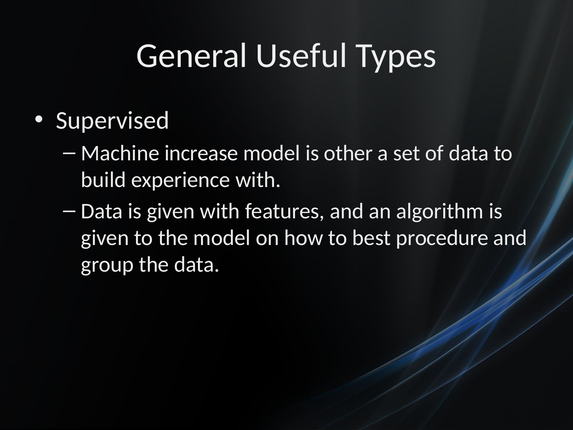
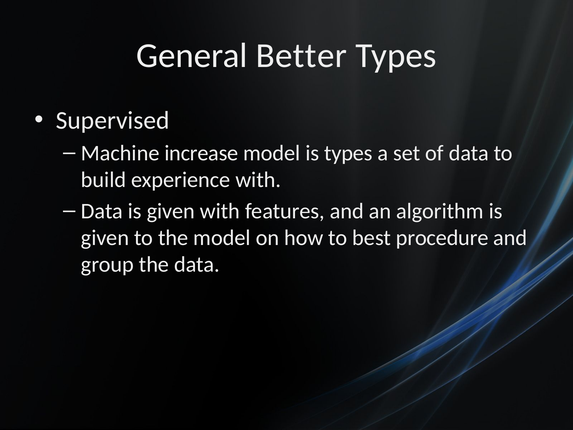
Useful: Useful -> Better
is other: other -> types
